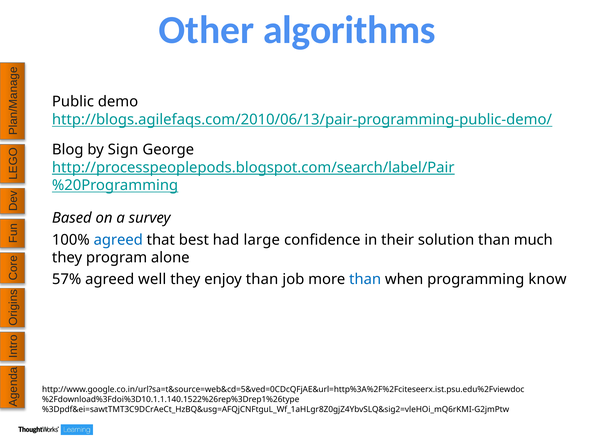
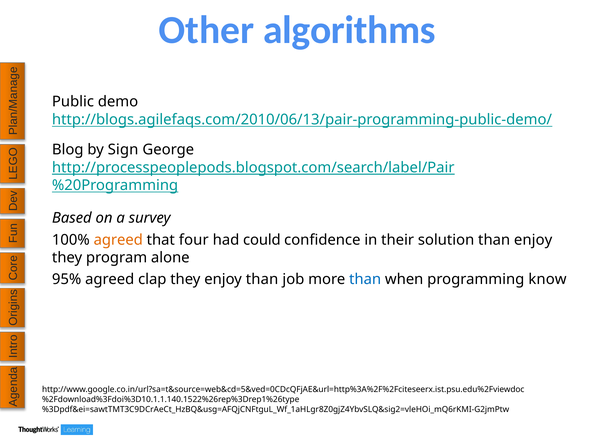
agreed at (118, 240) colour: blue -> orange
best: best -> four
large: large -> could
than much: much -> enjoy
57%: 57% -> 95%
well: well -> clap
